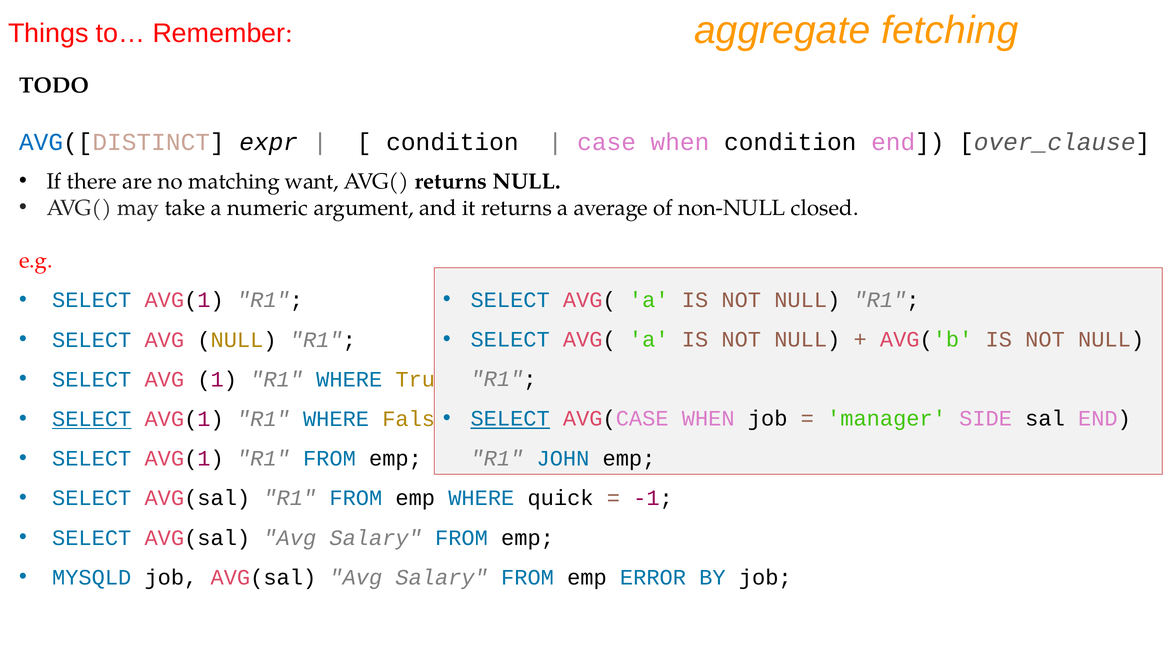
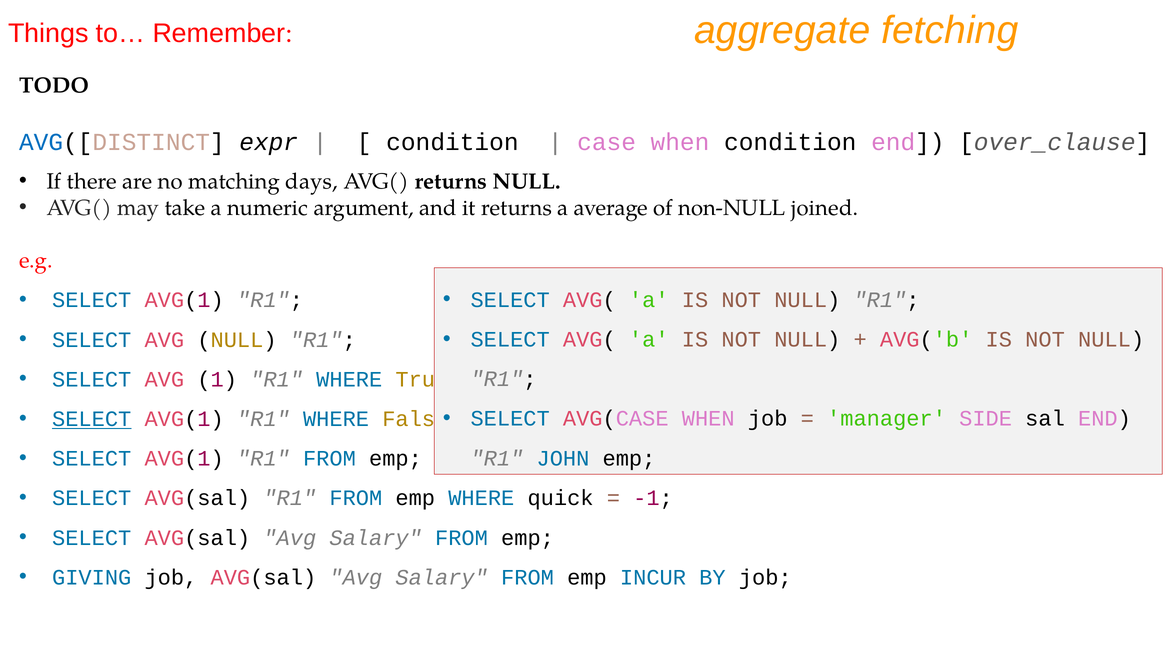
want: want -> days
closed: closed -> joined
SELECT at (510, 419) underline: present -> none
MYSQLD: MYSQLD -> GIVING
ERROR: ERROR -> INCUR
